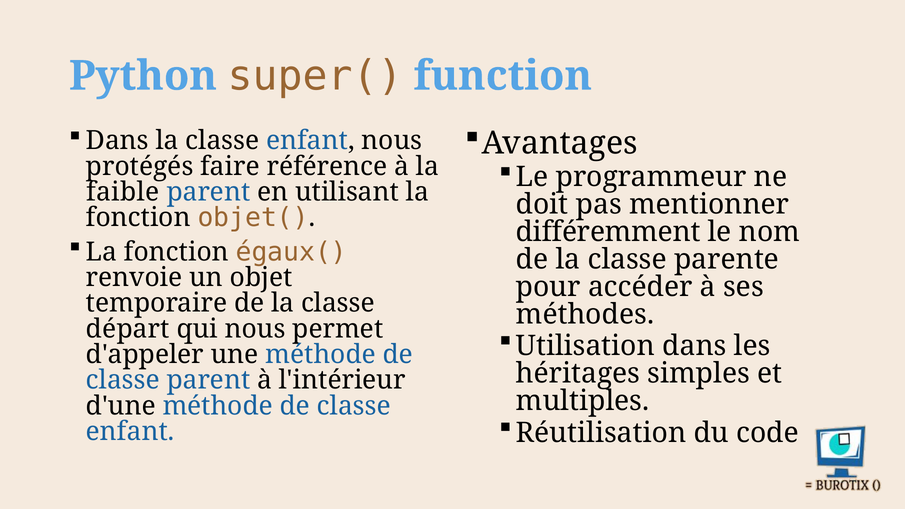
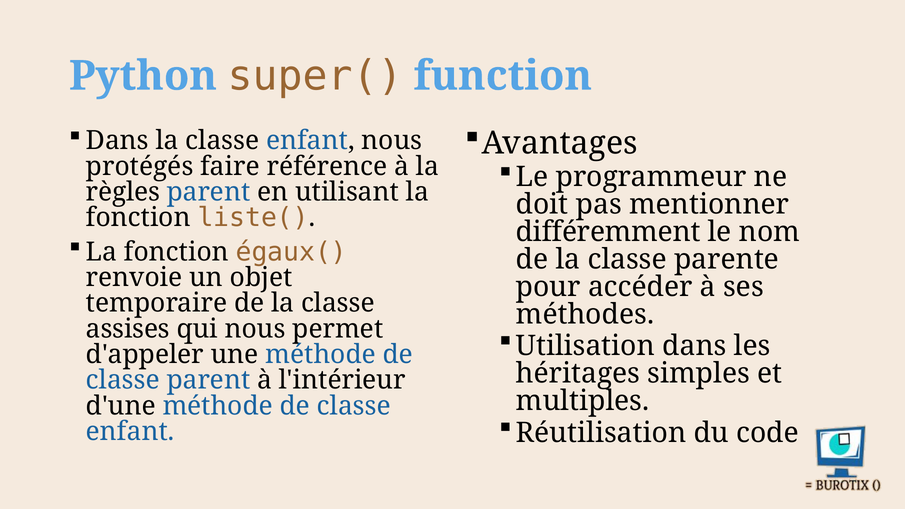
faible: faible -> règles
objet(: objet( -> liste(
départ: départ -> assises
